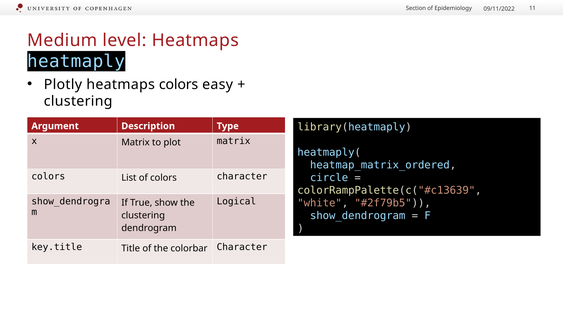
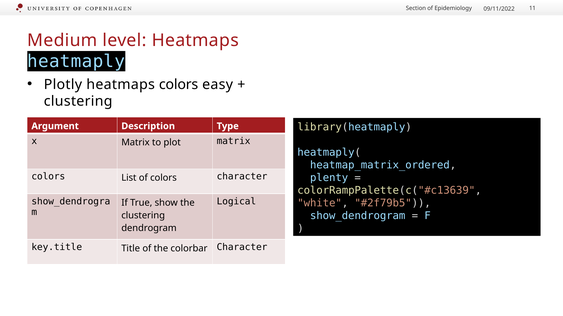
circle: circle -> plenty
